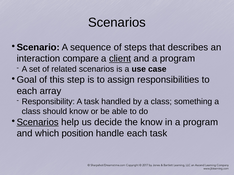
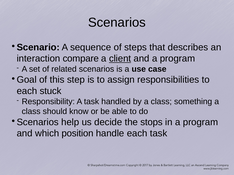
array: array -> stuck
Scenarios at (38, 122) underline: present -> none
the know: know -> stops
